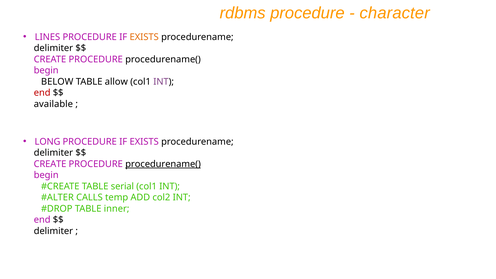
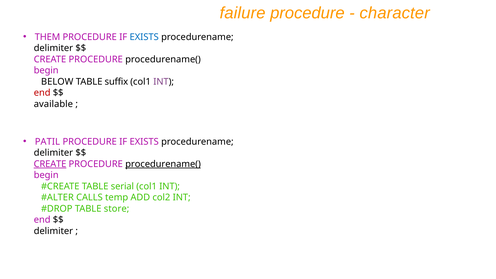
rdbms: rdbms -> failure
LINES: LINES -> THEM
EXISTS at (144, 37) colour: orange -> blue
allow: allow -> suffix
LONG: LONG -> PATIL
CREATE at (50, 164) underline: none -> present
inner: inner -> store
